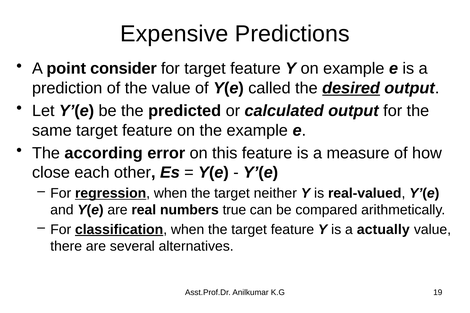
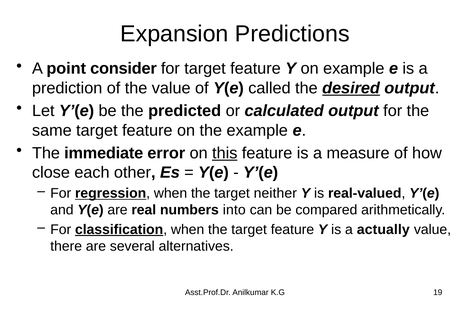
Expensive: Expensive -> Expansion
according: according -> immediate
this underline: none -> present
true: true -> into
